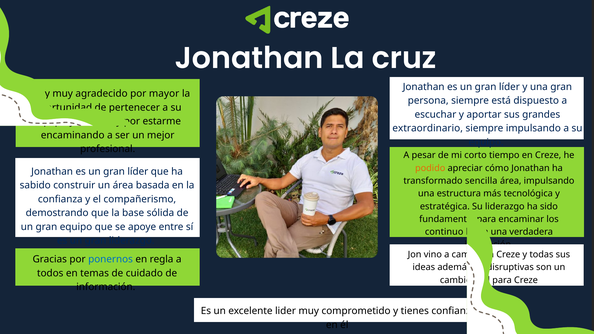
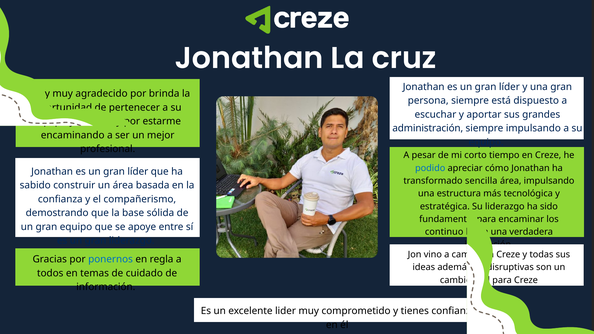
mayor: mayor -> brinda
extraordinario: extraordinario -> administración
podido colour: orange -> blue
